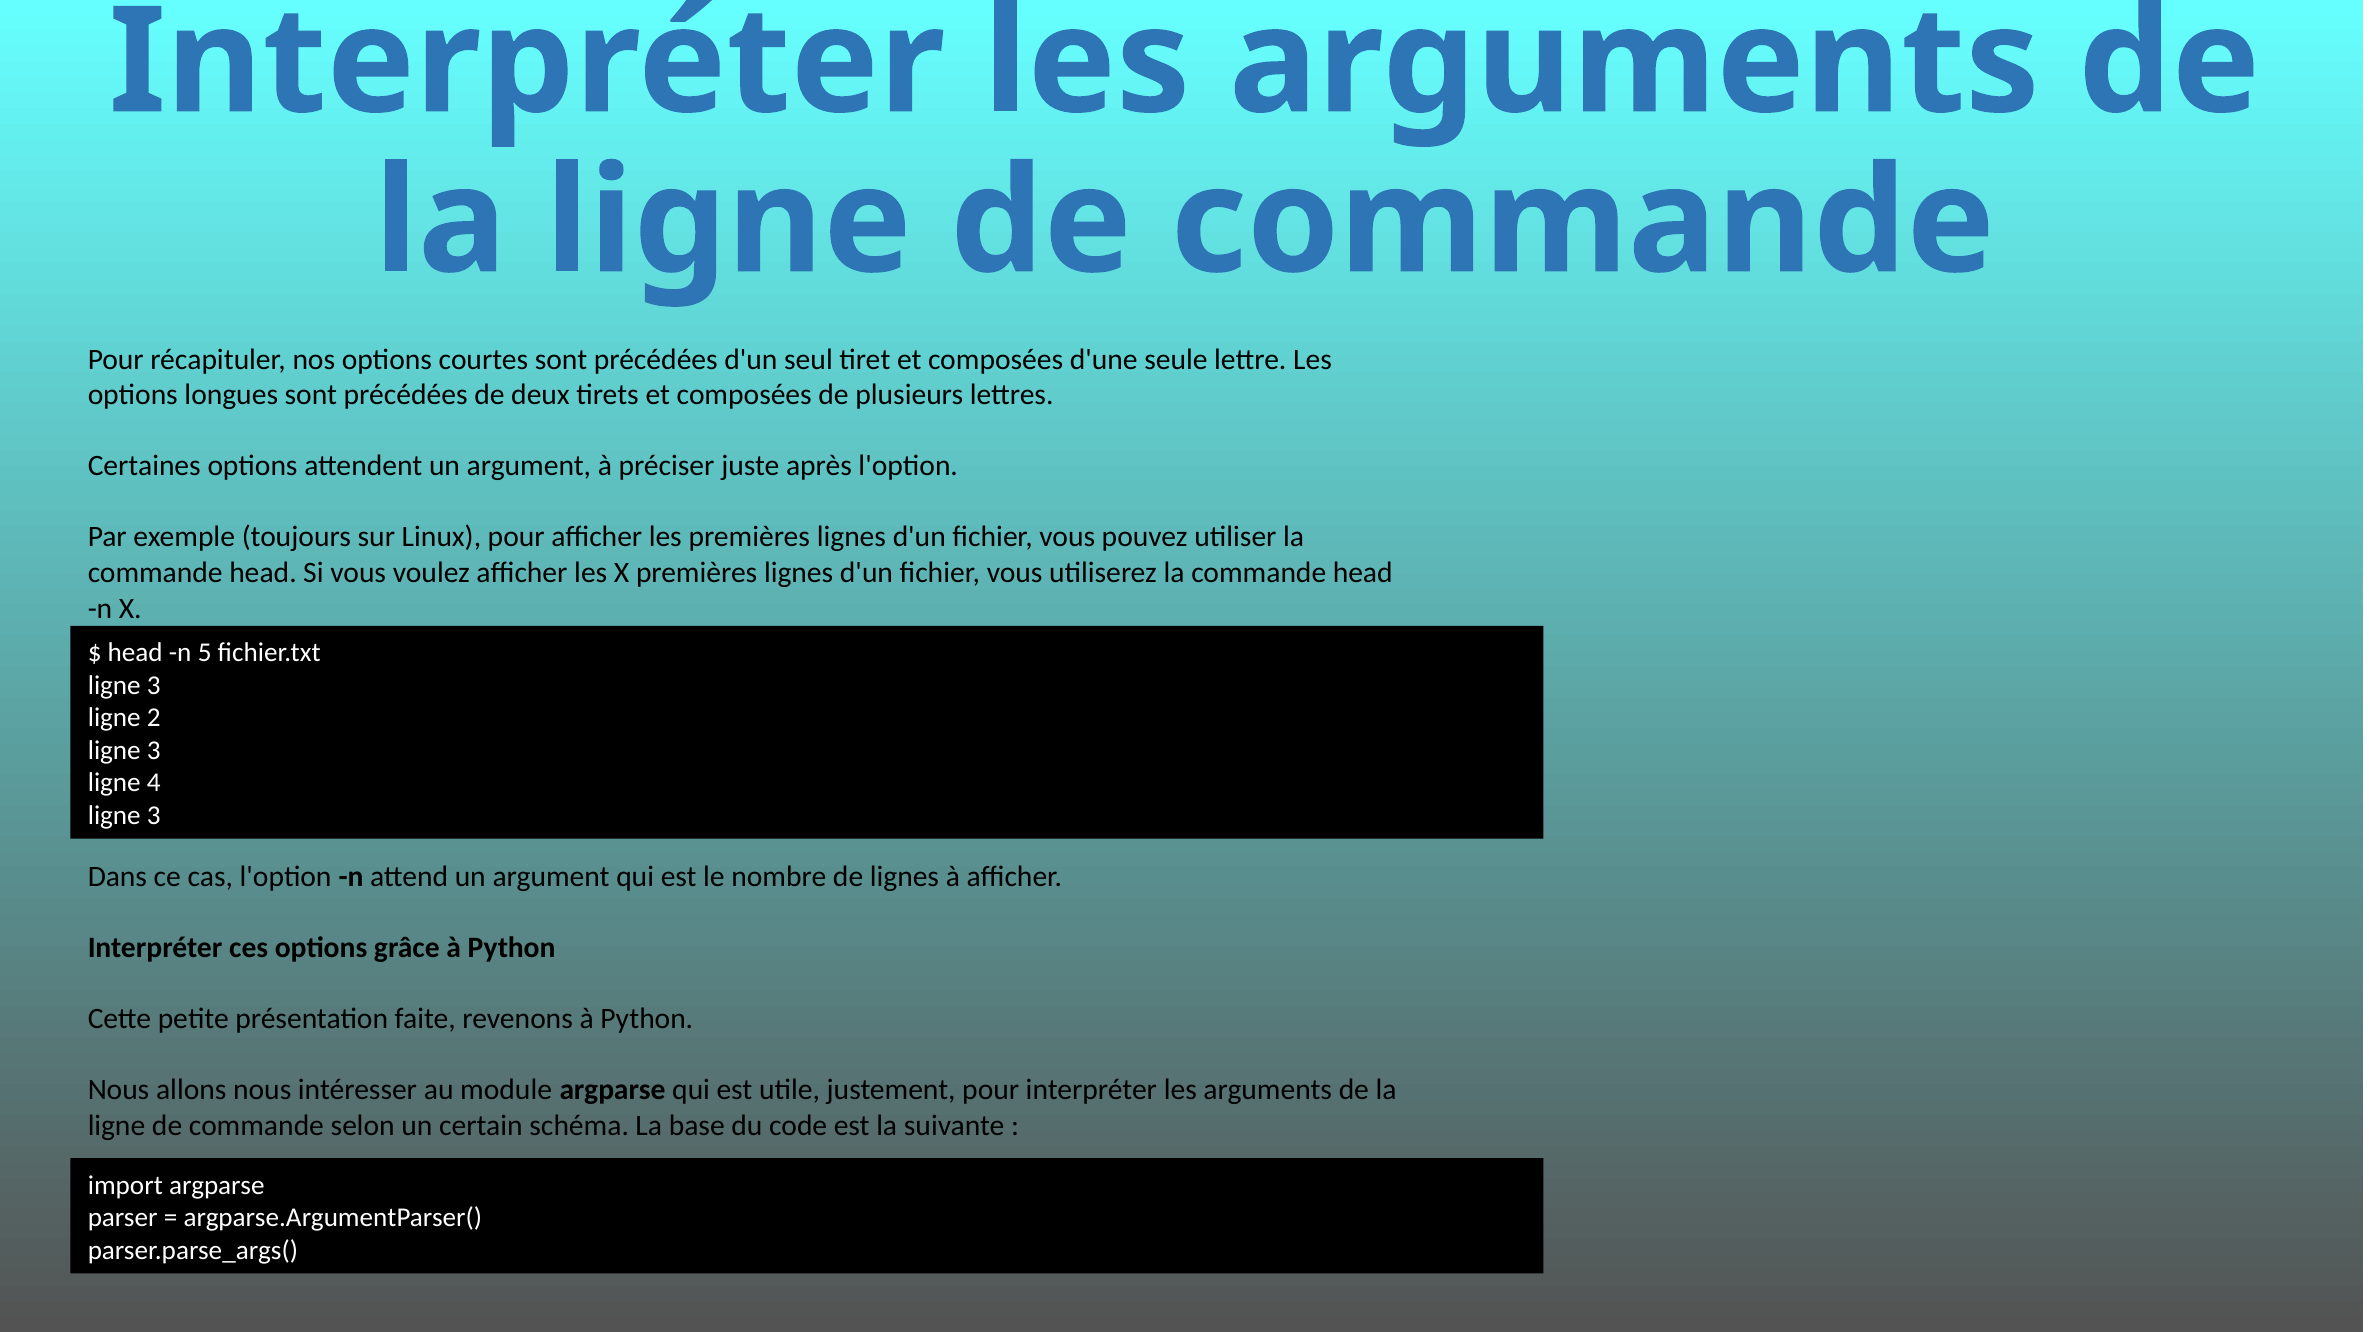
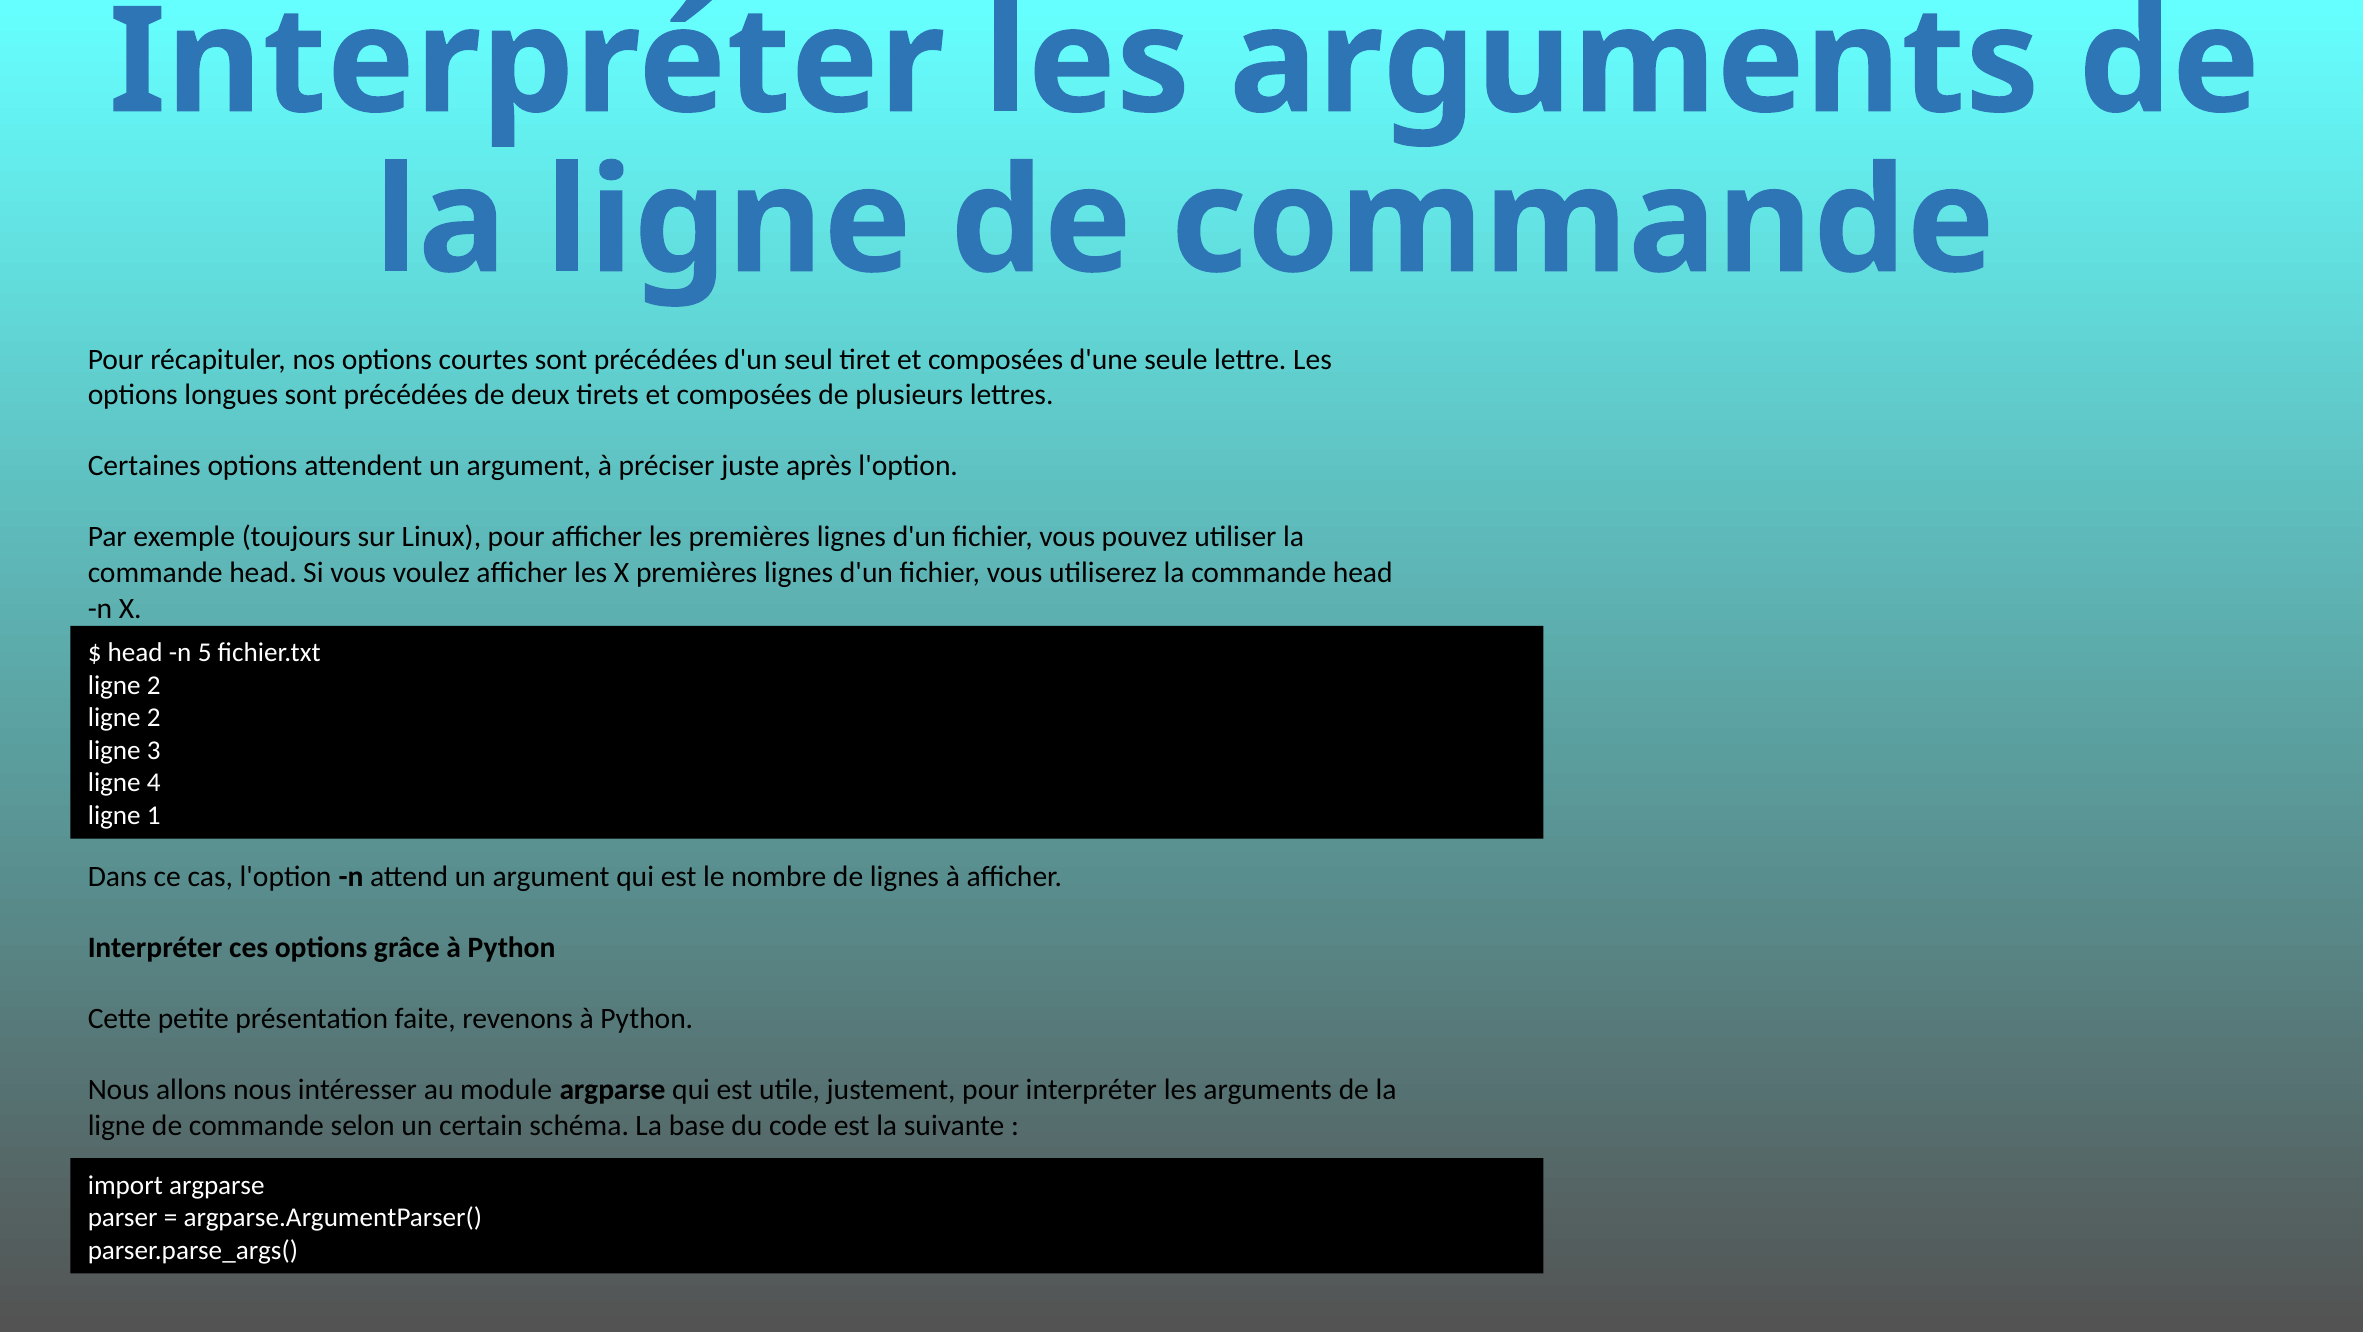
3 at (154, 686): 3 -> 2
3 at (154, 816): 3 -> 1
